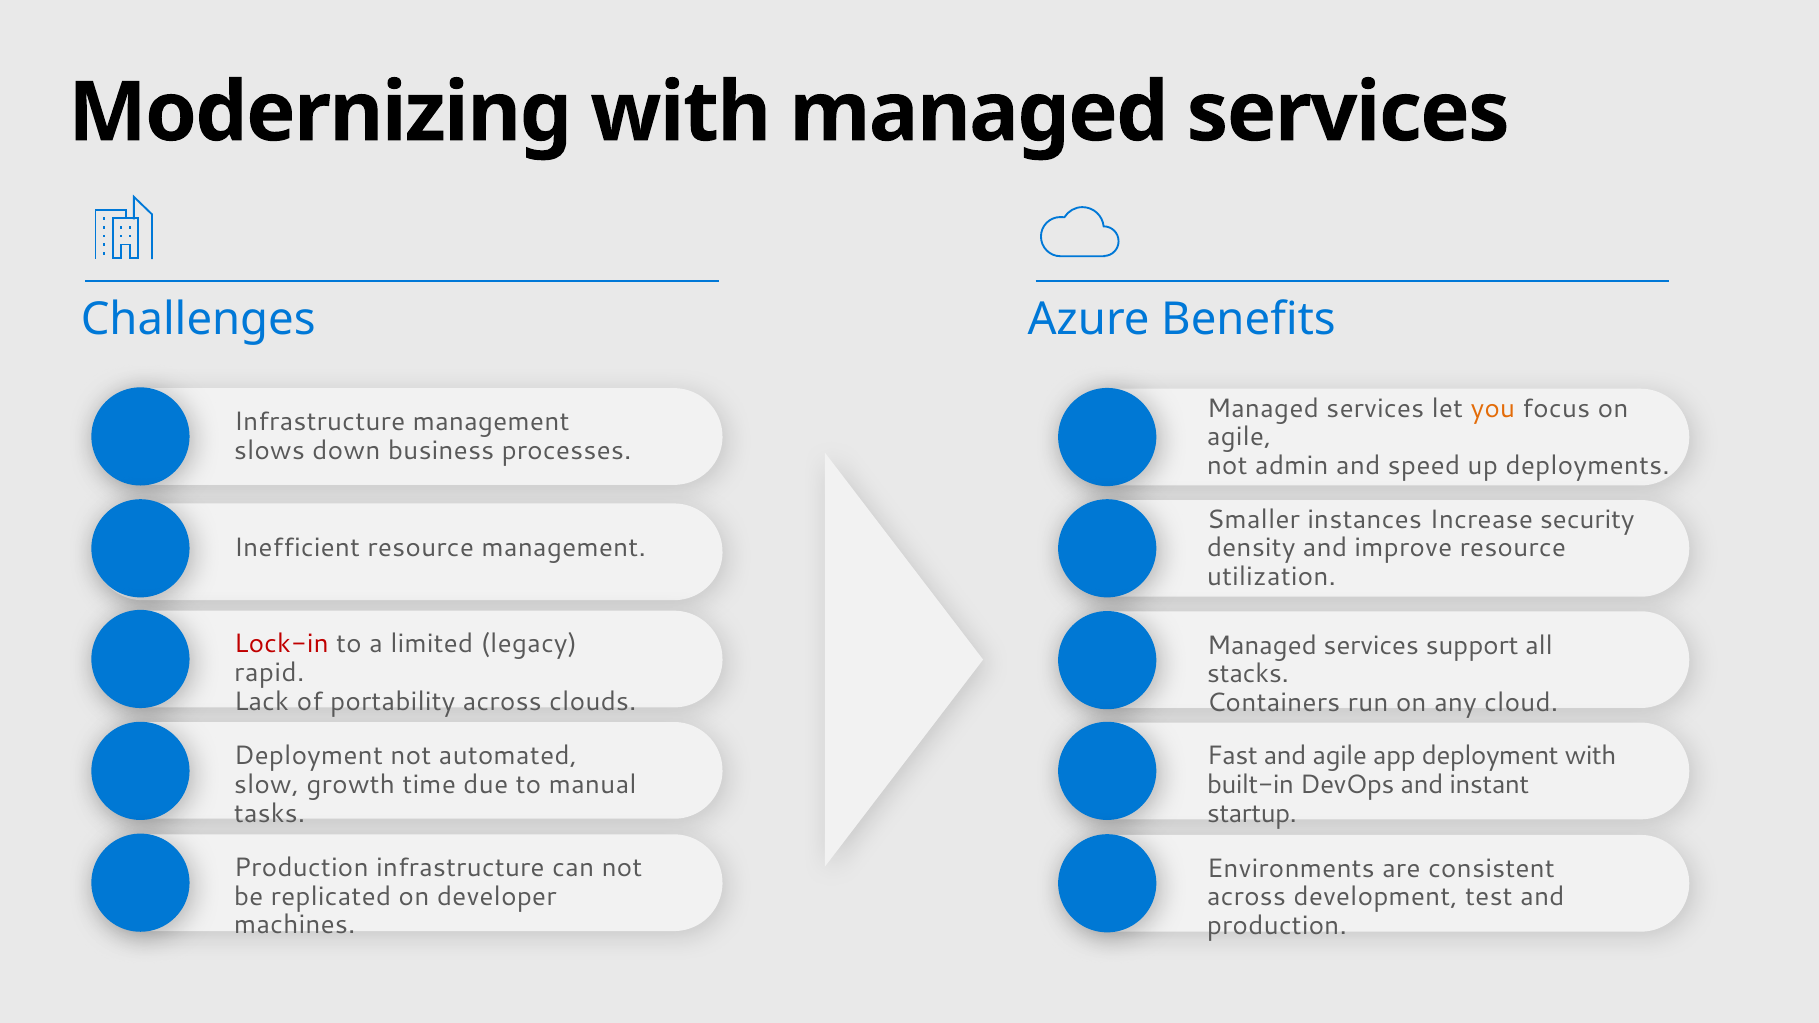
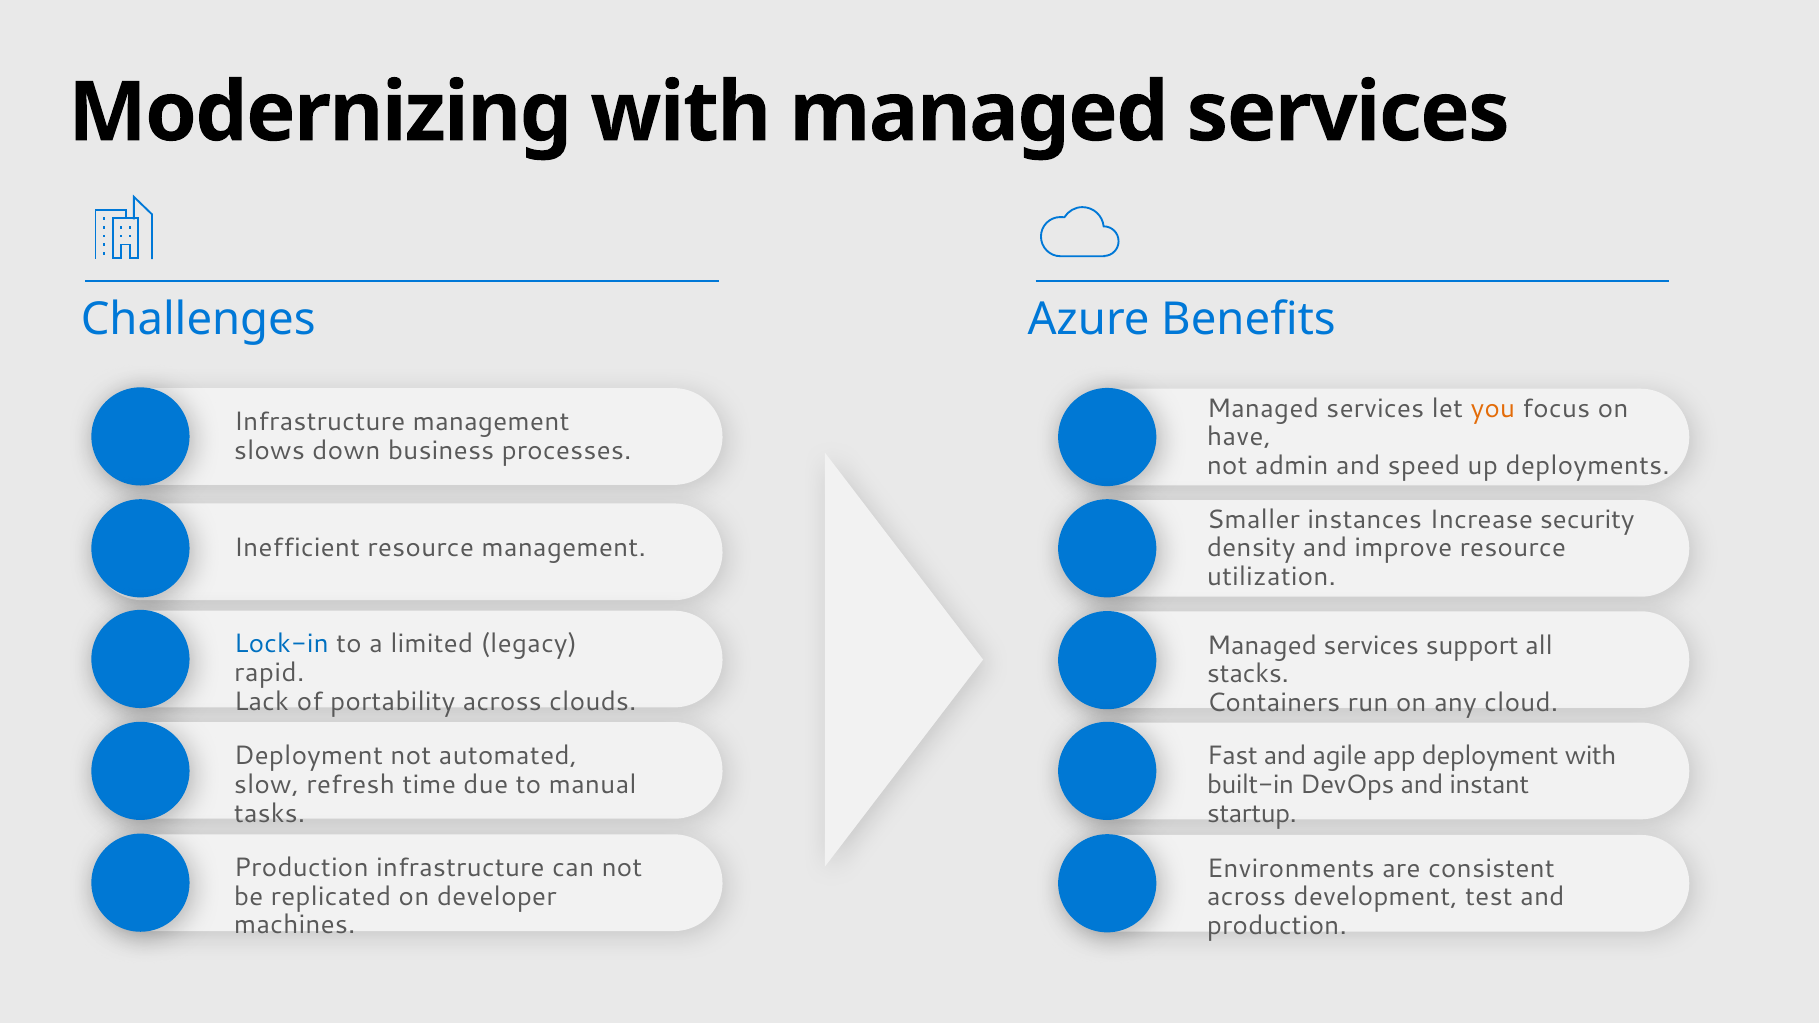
agile at (1239, 437): agile -> have
Lock-in colour: red -> blue
growth: growth -> refresh
